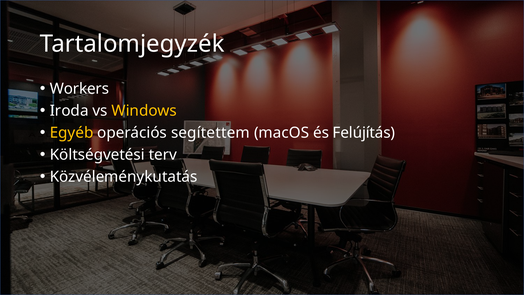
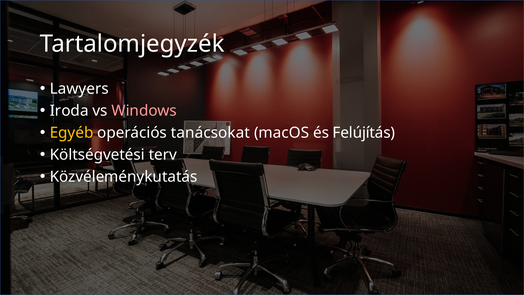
Workers: Workers -> Lawyers
Windows colour: yellow -> pink
segítettem: segítettem -> tanácsokat
